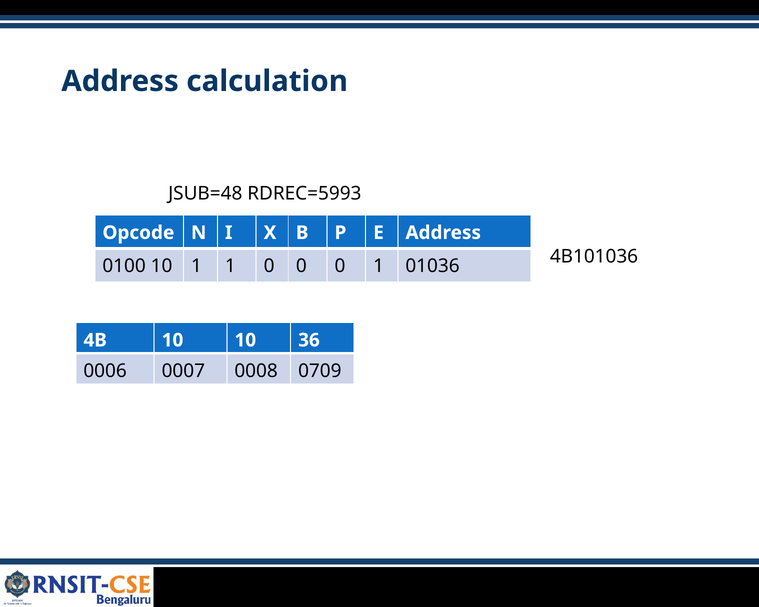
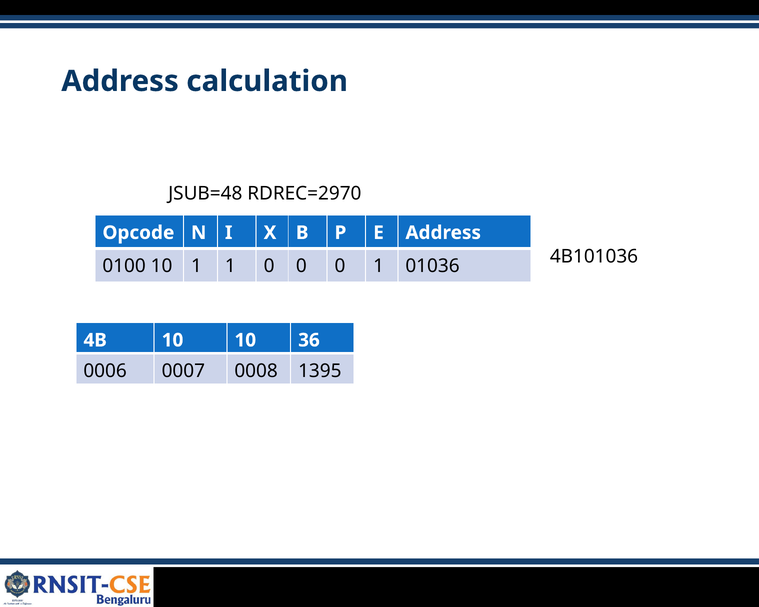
RDREC=5993: RDREC=5993 -> RDREC=2970
0709: 0709 -> 1395
